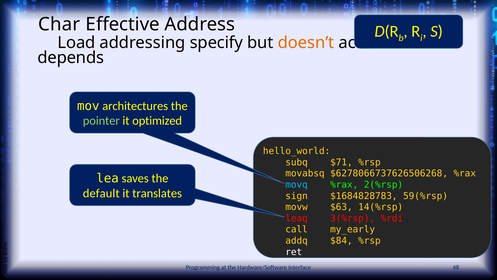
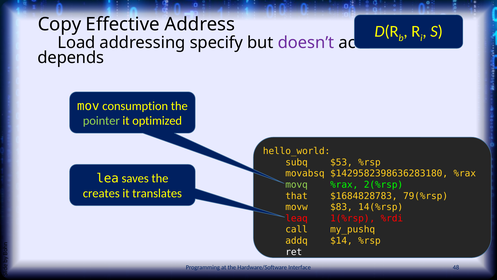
Char: Char -> Copy
doesn’t colour: orange -> purple
architectures: architectures -> consumption
$71: $71 -> $53
$6278066737626506268: $6278066737626506268 -> $1429582398636283180
movq colour: light blue -> light green
default: default -> creates
sign: sign -> that
59(%rsp: 59(%rsp -> 79(%rsp
$63: $63 -> $83
3(%rsp: 3(%rsp -> 1(%rsp
my_early: my_early -> my_pushq
$84: $84 -> $14
